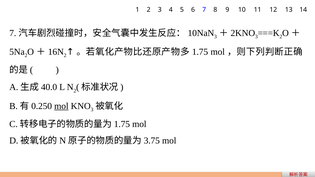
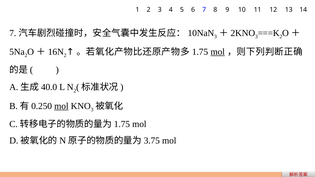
mol at (218, 52) underline: none -> present
